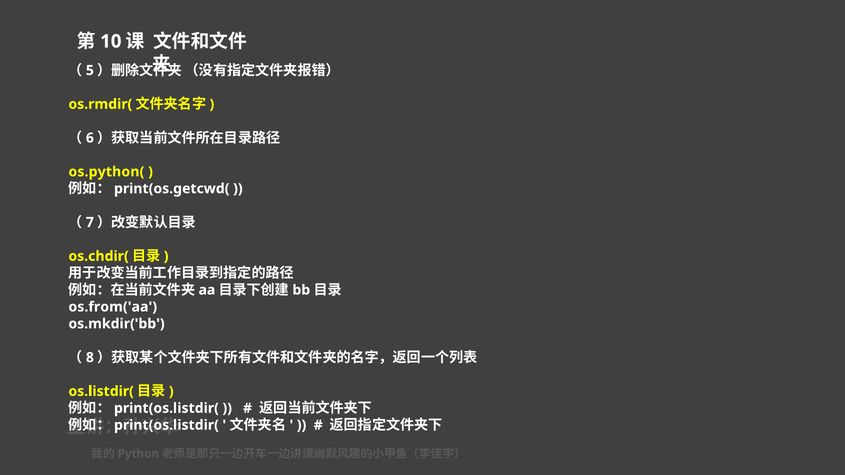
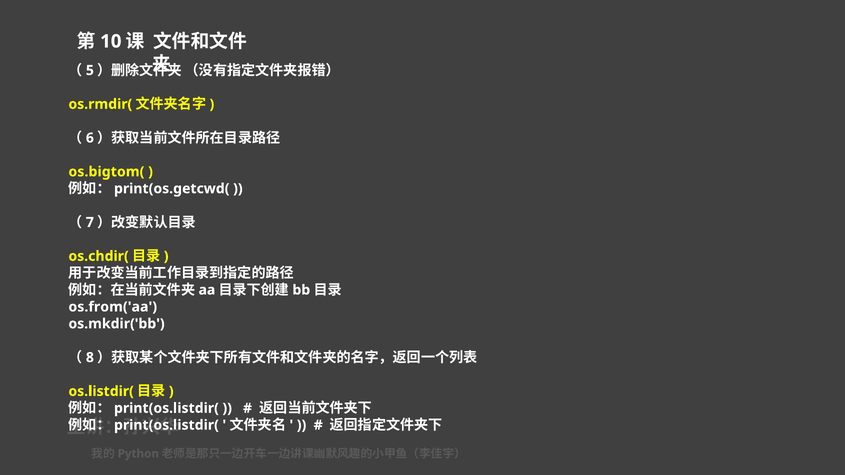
os.python(: os.python( -> os.bigtom(
